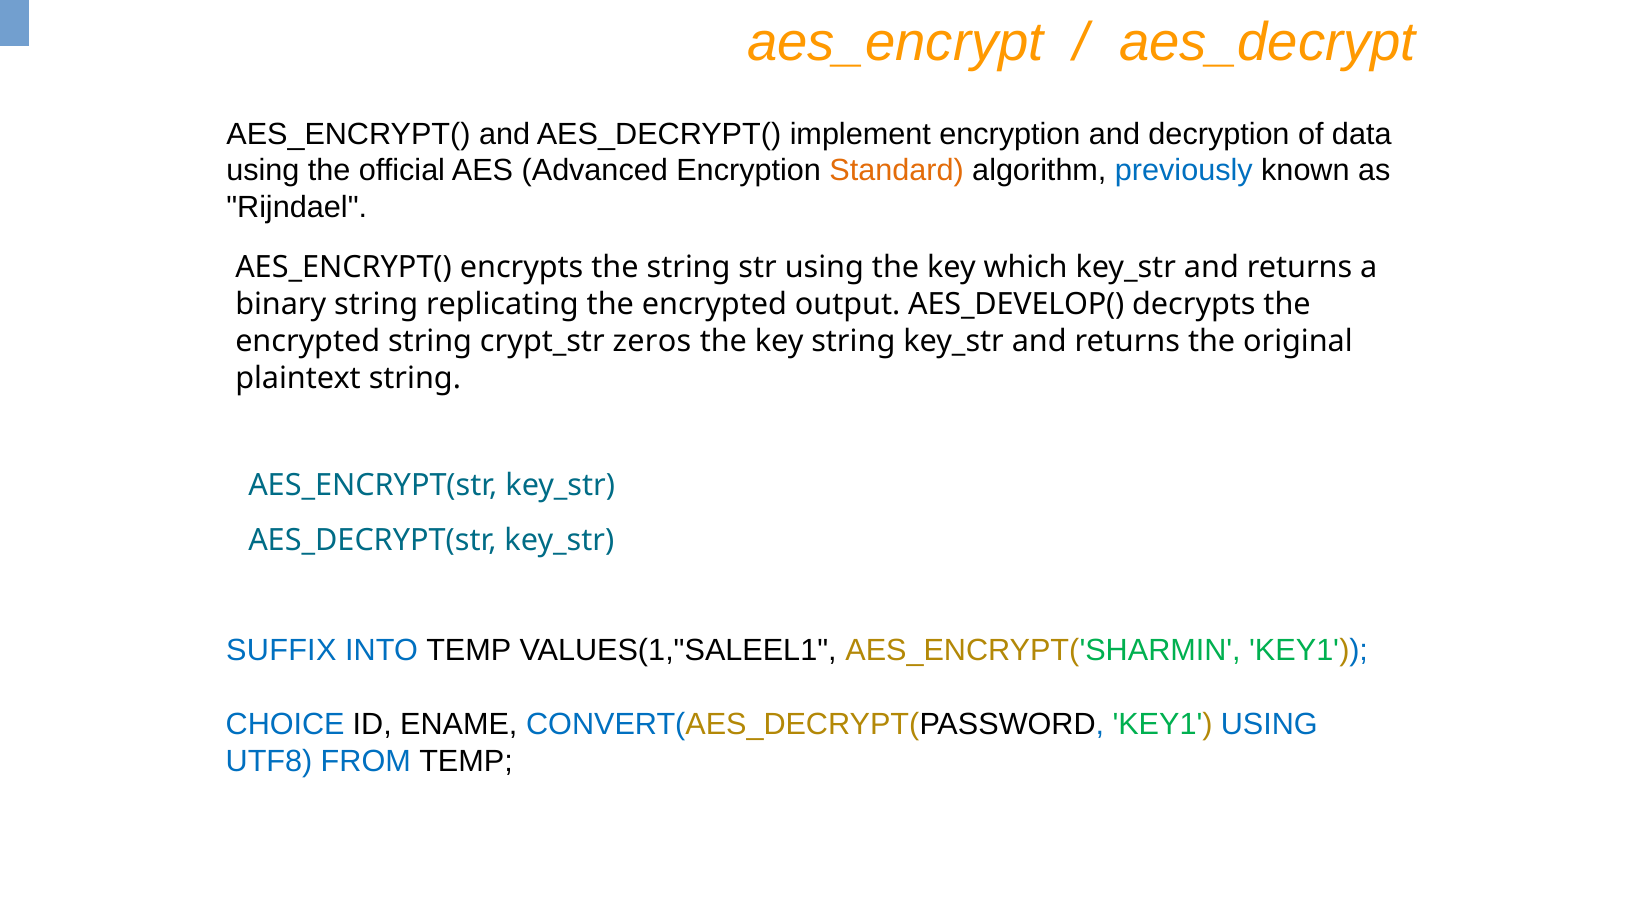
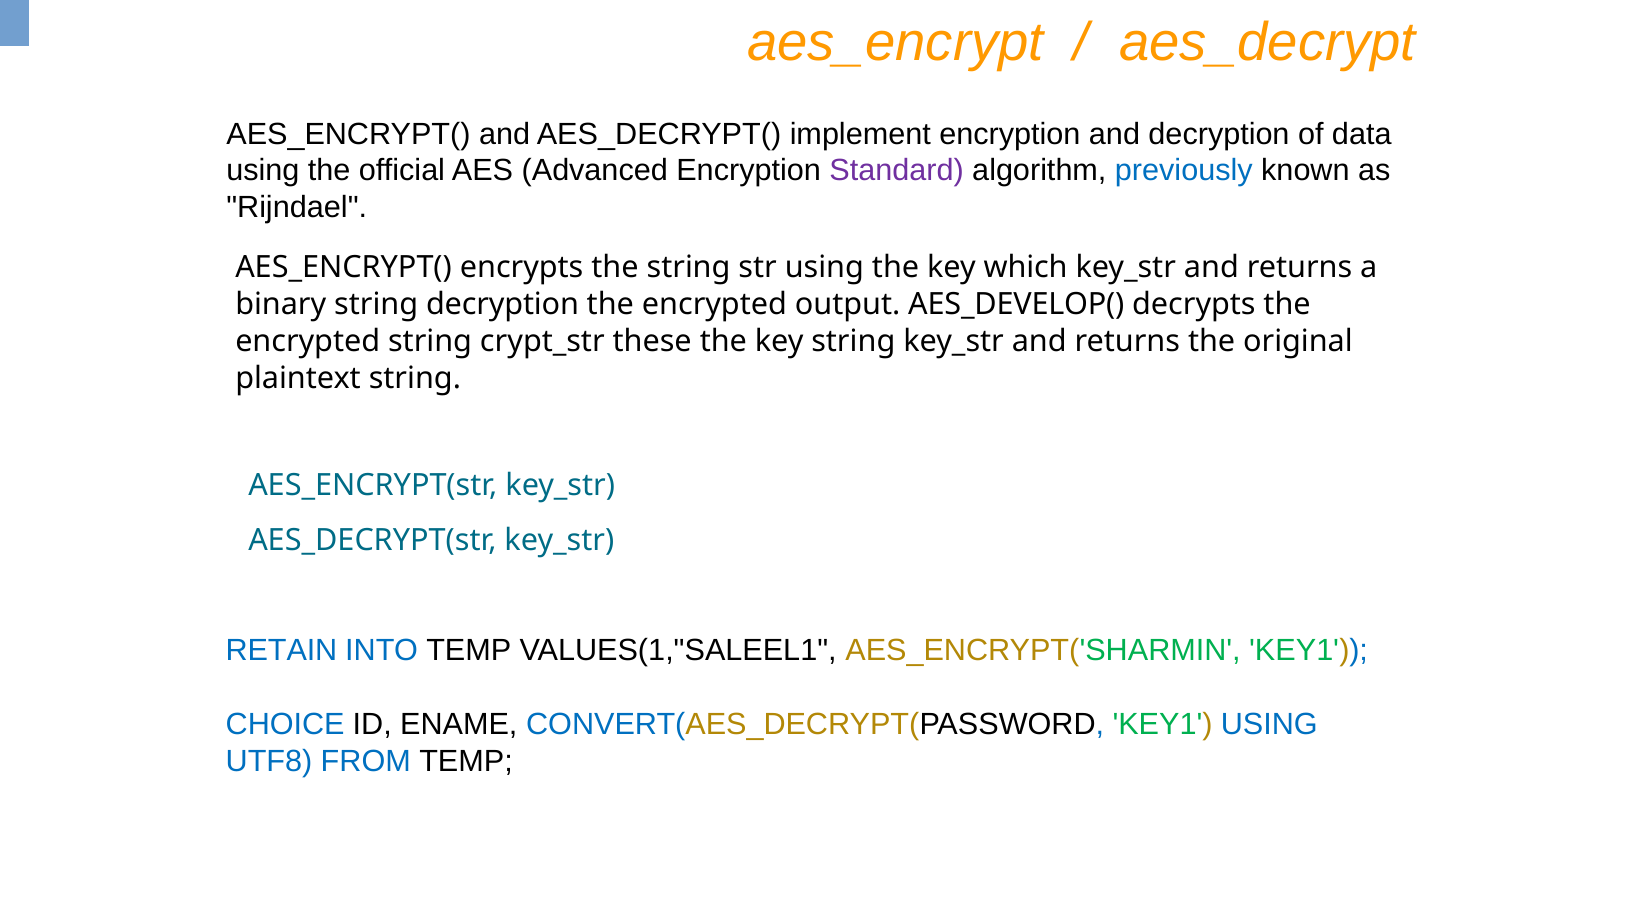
Standard colour: orange -> purple
string replicating: replicating -> decryption
zeros: zeros -> these
SUFFIX: SUFFIX -> RETAIN
